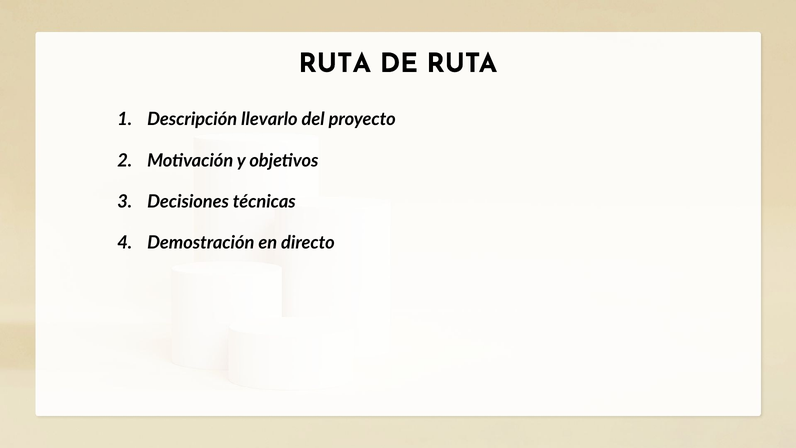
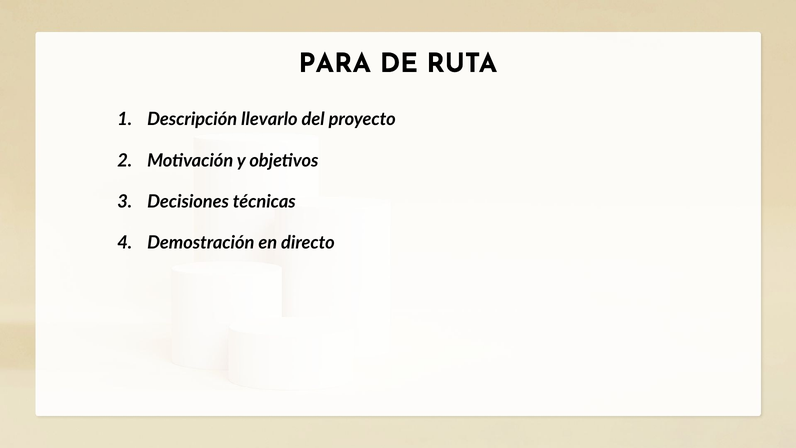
RUTA at (335, 63): RUTA -> PARA
